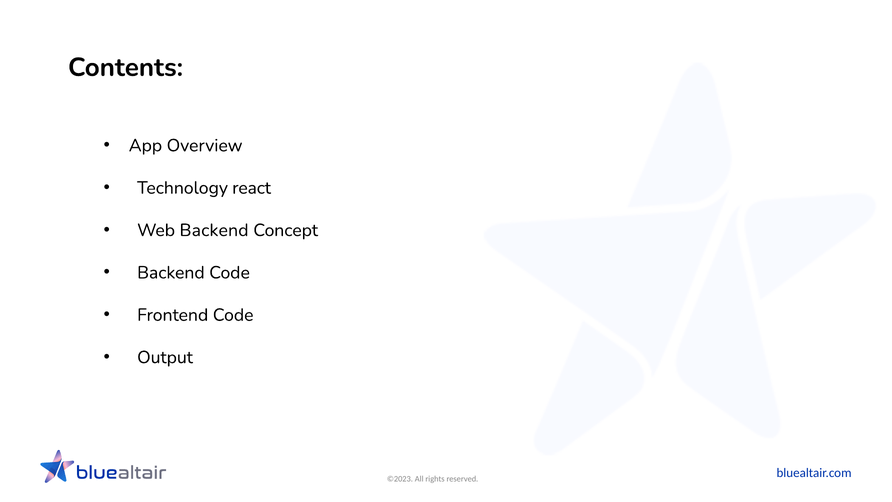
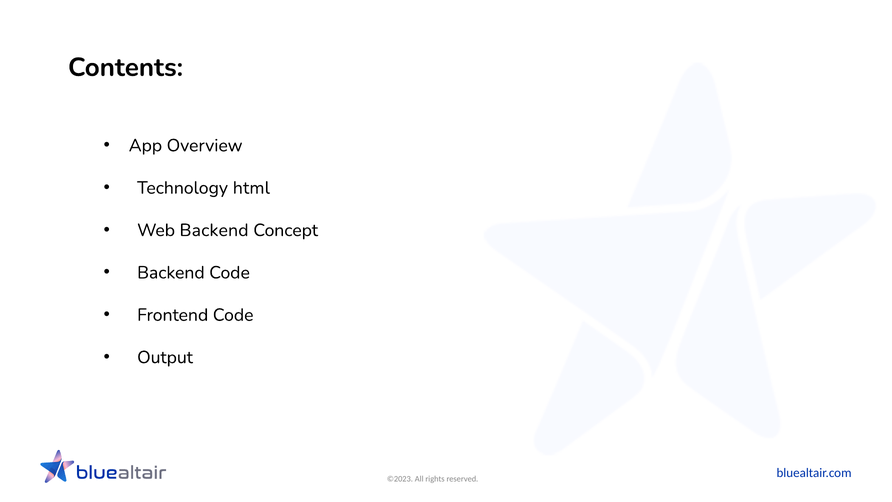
react: react -> html
